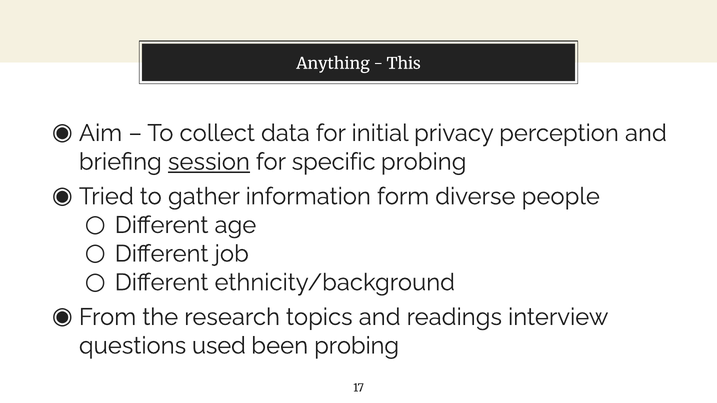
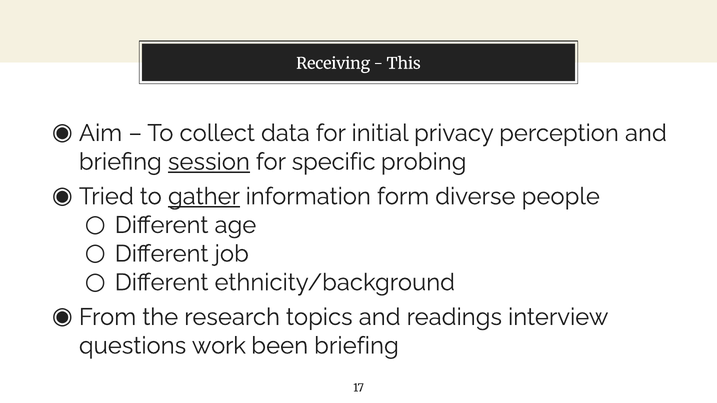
Anything: Anything -> Receiving
gather underline: none -> present
used: used -> work
been probing: probing -> briefing
